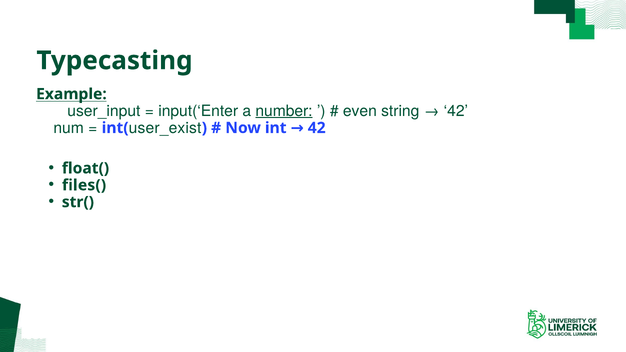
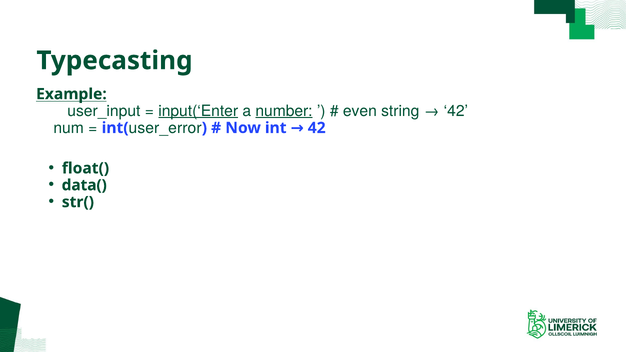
input(‘Enter underline: none -> present
user_exist: user_exist -> user_error
files(: files( -> data(
